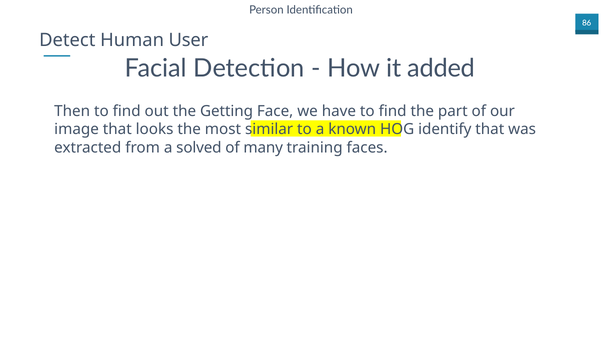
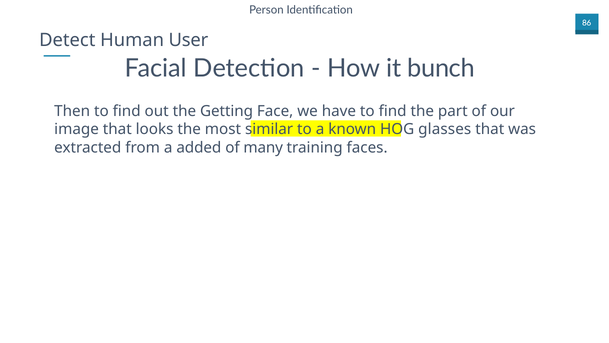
added: added -> bunch
identify: identify -> glasses
solved: solved -> added
